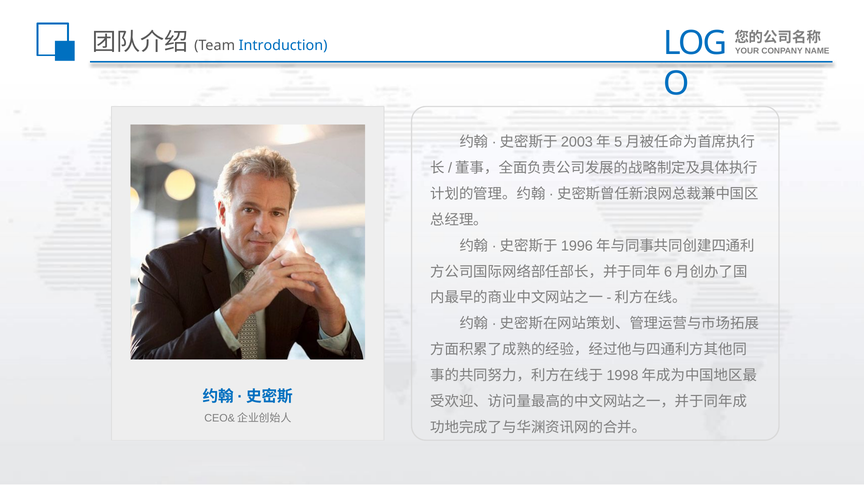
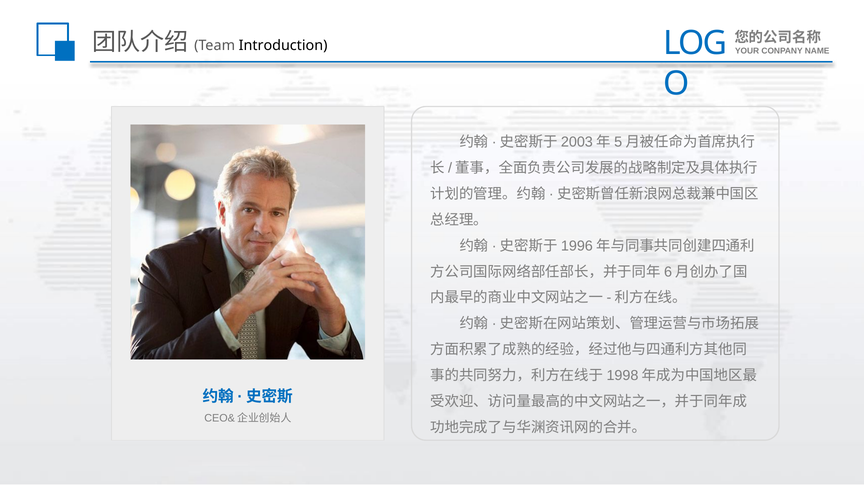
Introduction colour: blue -> black
